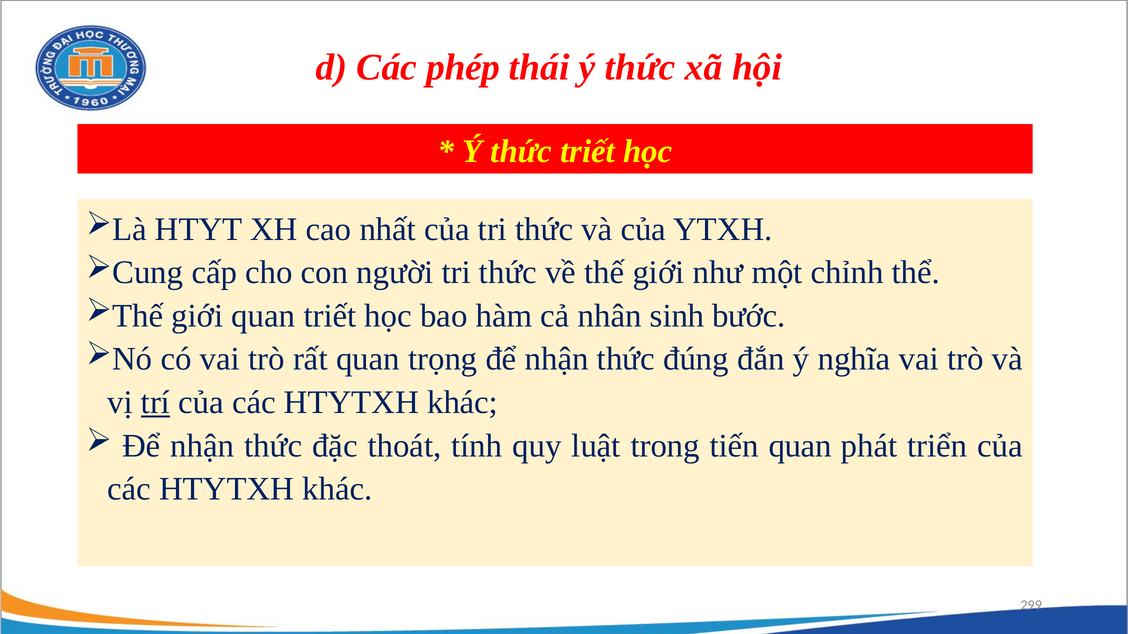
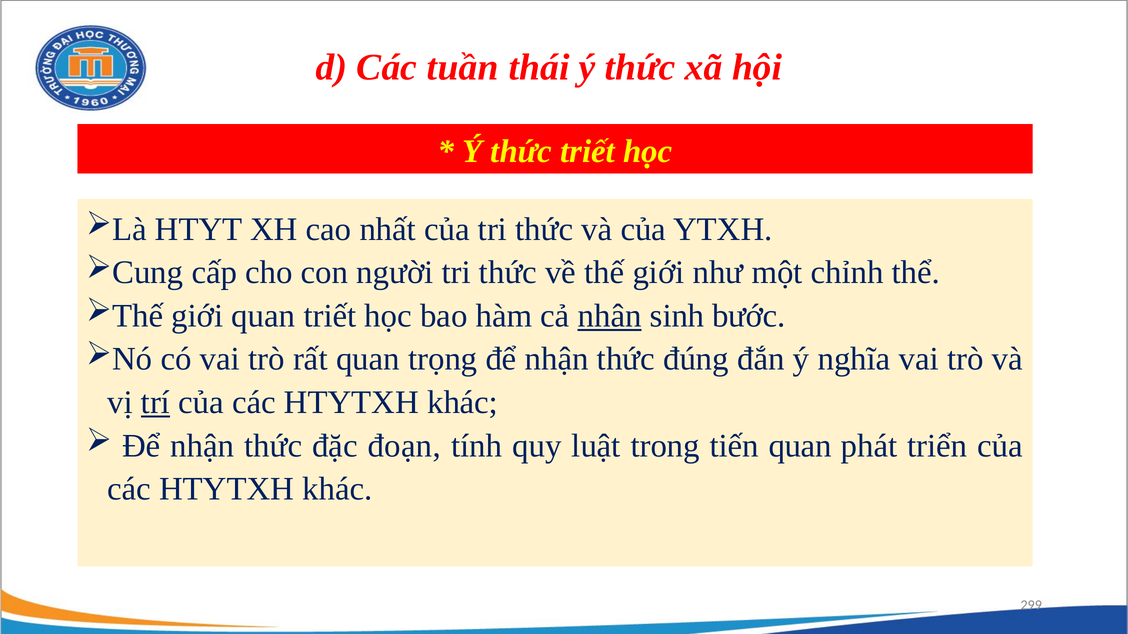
phép: phép -> tuần
nhân underline: none -> present
thoát: thoát -> đoạn
